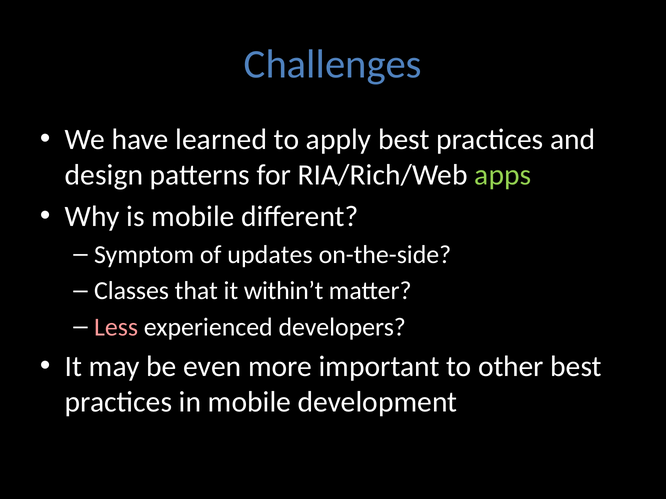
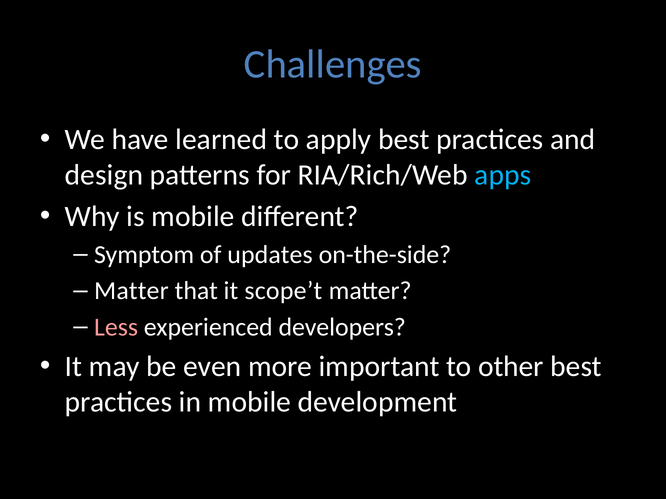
apps colour: light green -> light blue
Classes at (132, 291): Classes -> Matter
within’t: within’t -> scope’t
